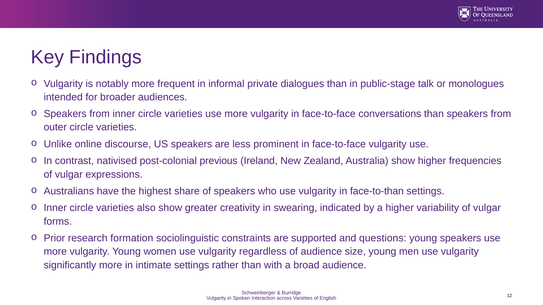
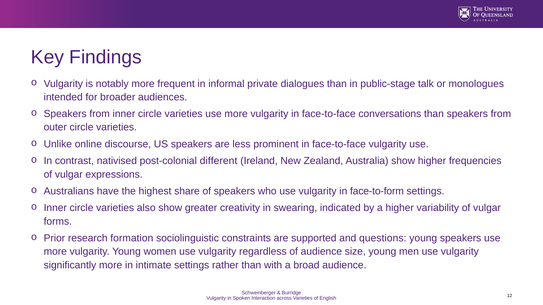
previous: previous -> different
face-to-than: face-to-than -> face-to-form
